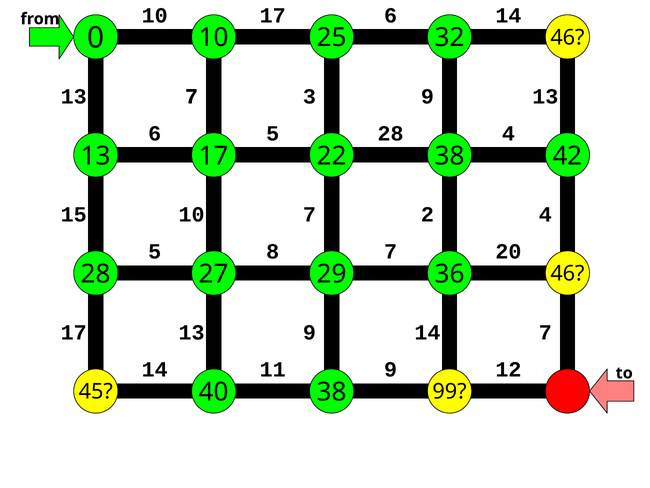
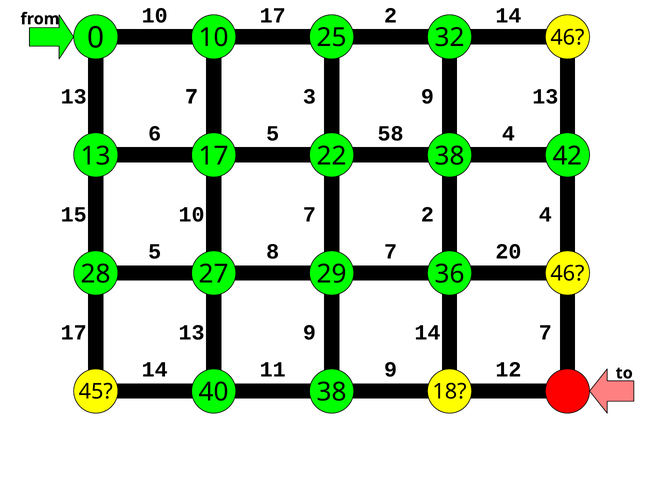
6 at (391, 16): 6 -> 2
5 28: 28 -> 58
99: 99 -> 18
